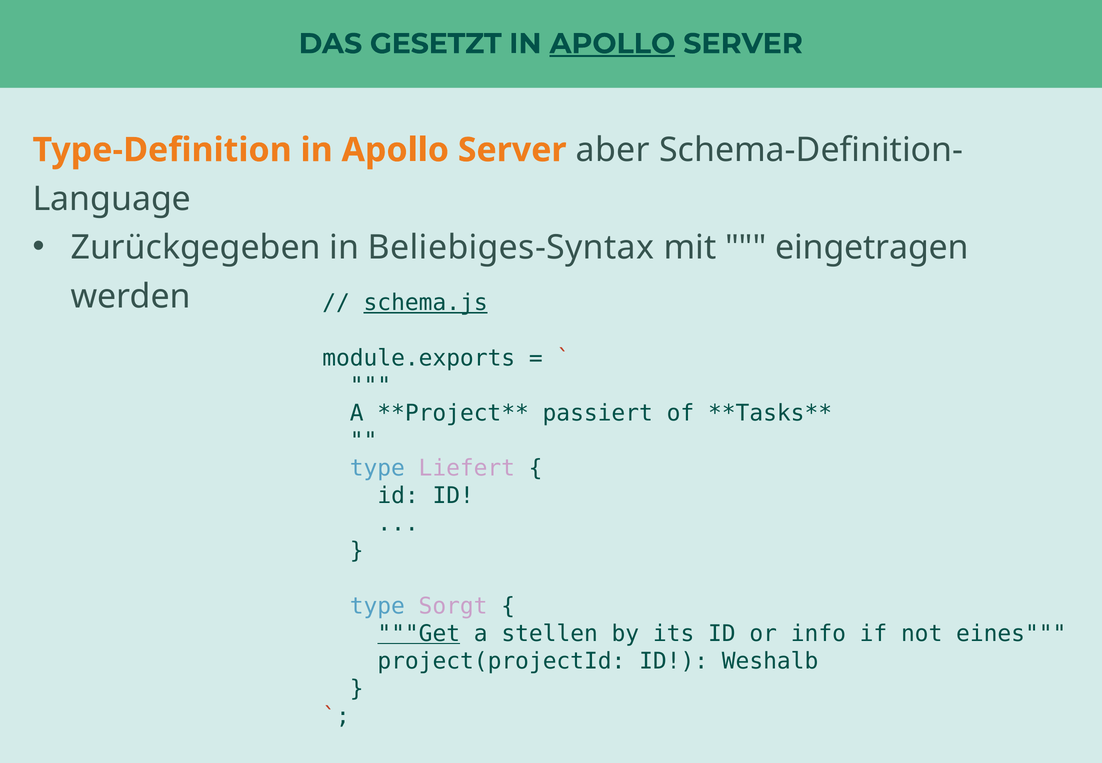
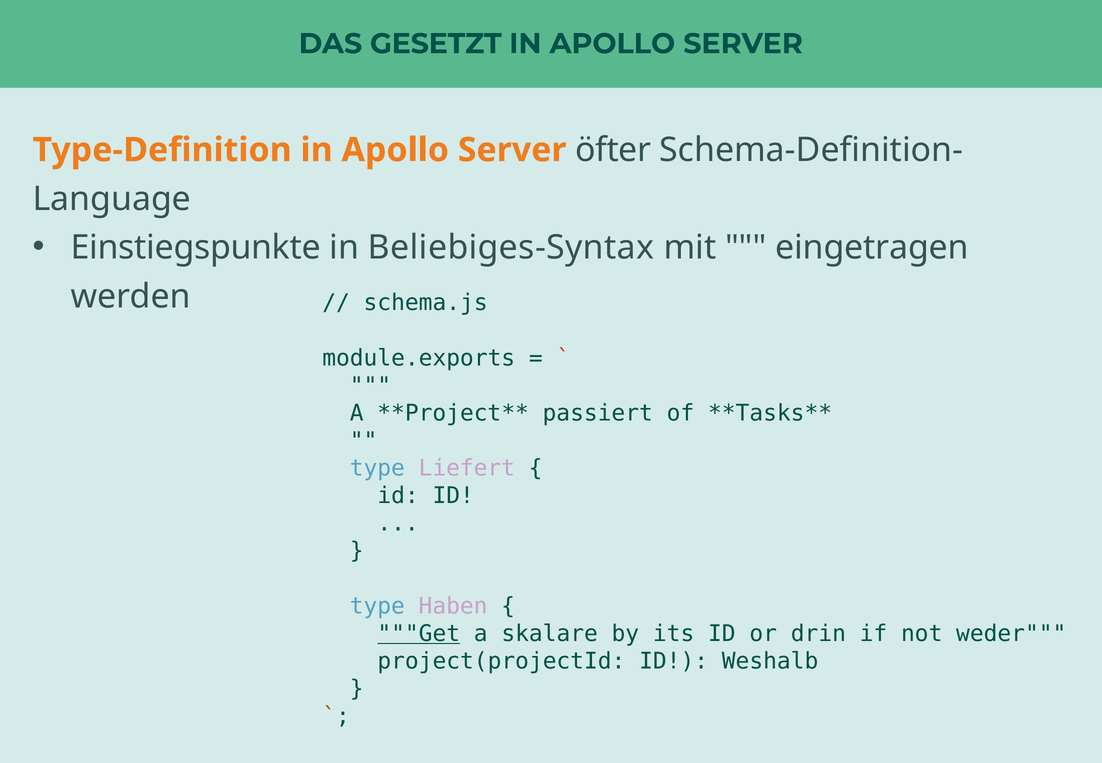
APOLLO at (612, 44) underline: present -> none
aber: aber -> öfter
Zurückgegeben: Zurückgegeben -> Einstiegspunkte
schema.js underline: present -> none
Sorgt: Sorgt -> Haben
stellen: stellen -> skalare
info: info -> drin
eines: eines -> weder
